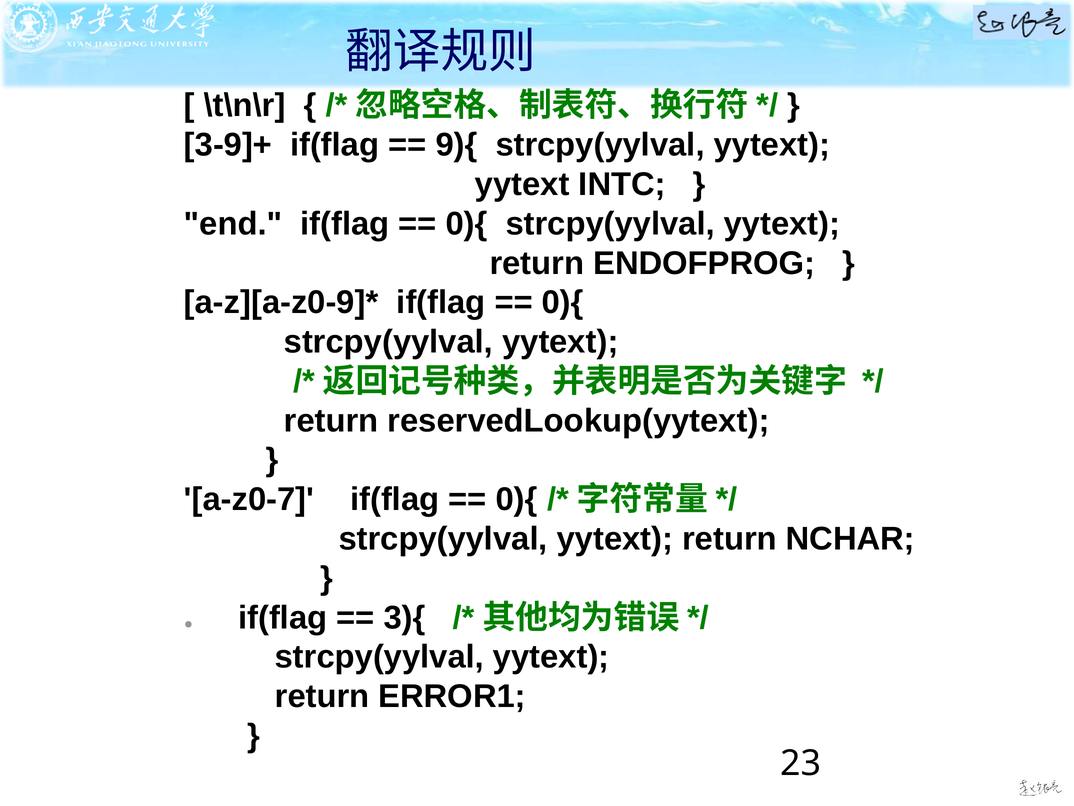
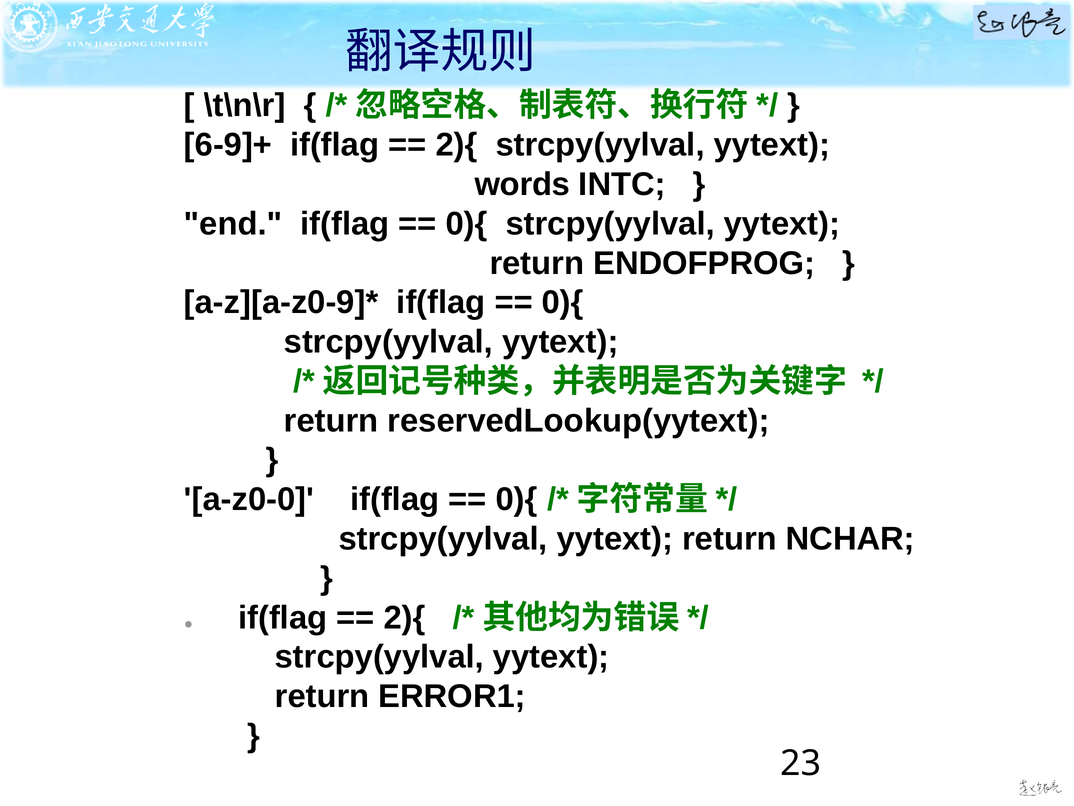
3-9]+: 3-9]+ -> 6-9]+
9){ at (456, 145): 9){ -> 2){
yytext at (522, 184): yytext -> words
a-z0-7: a-z0-7 -> a-z0-0
3){ at (405, 617): 3){ -> 2){
